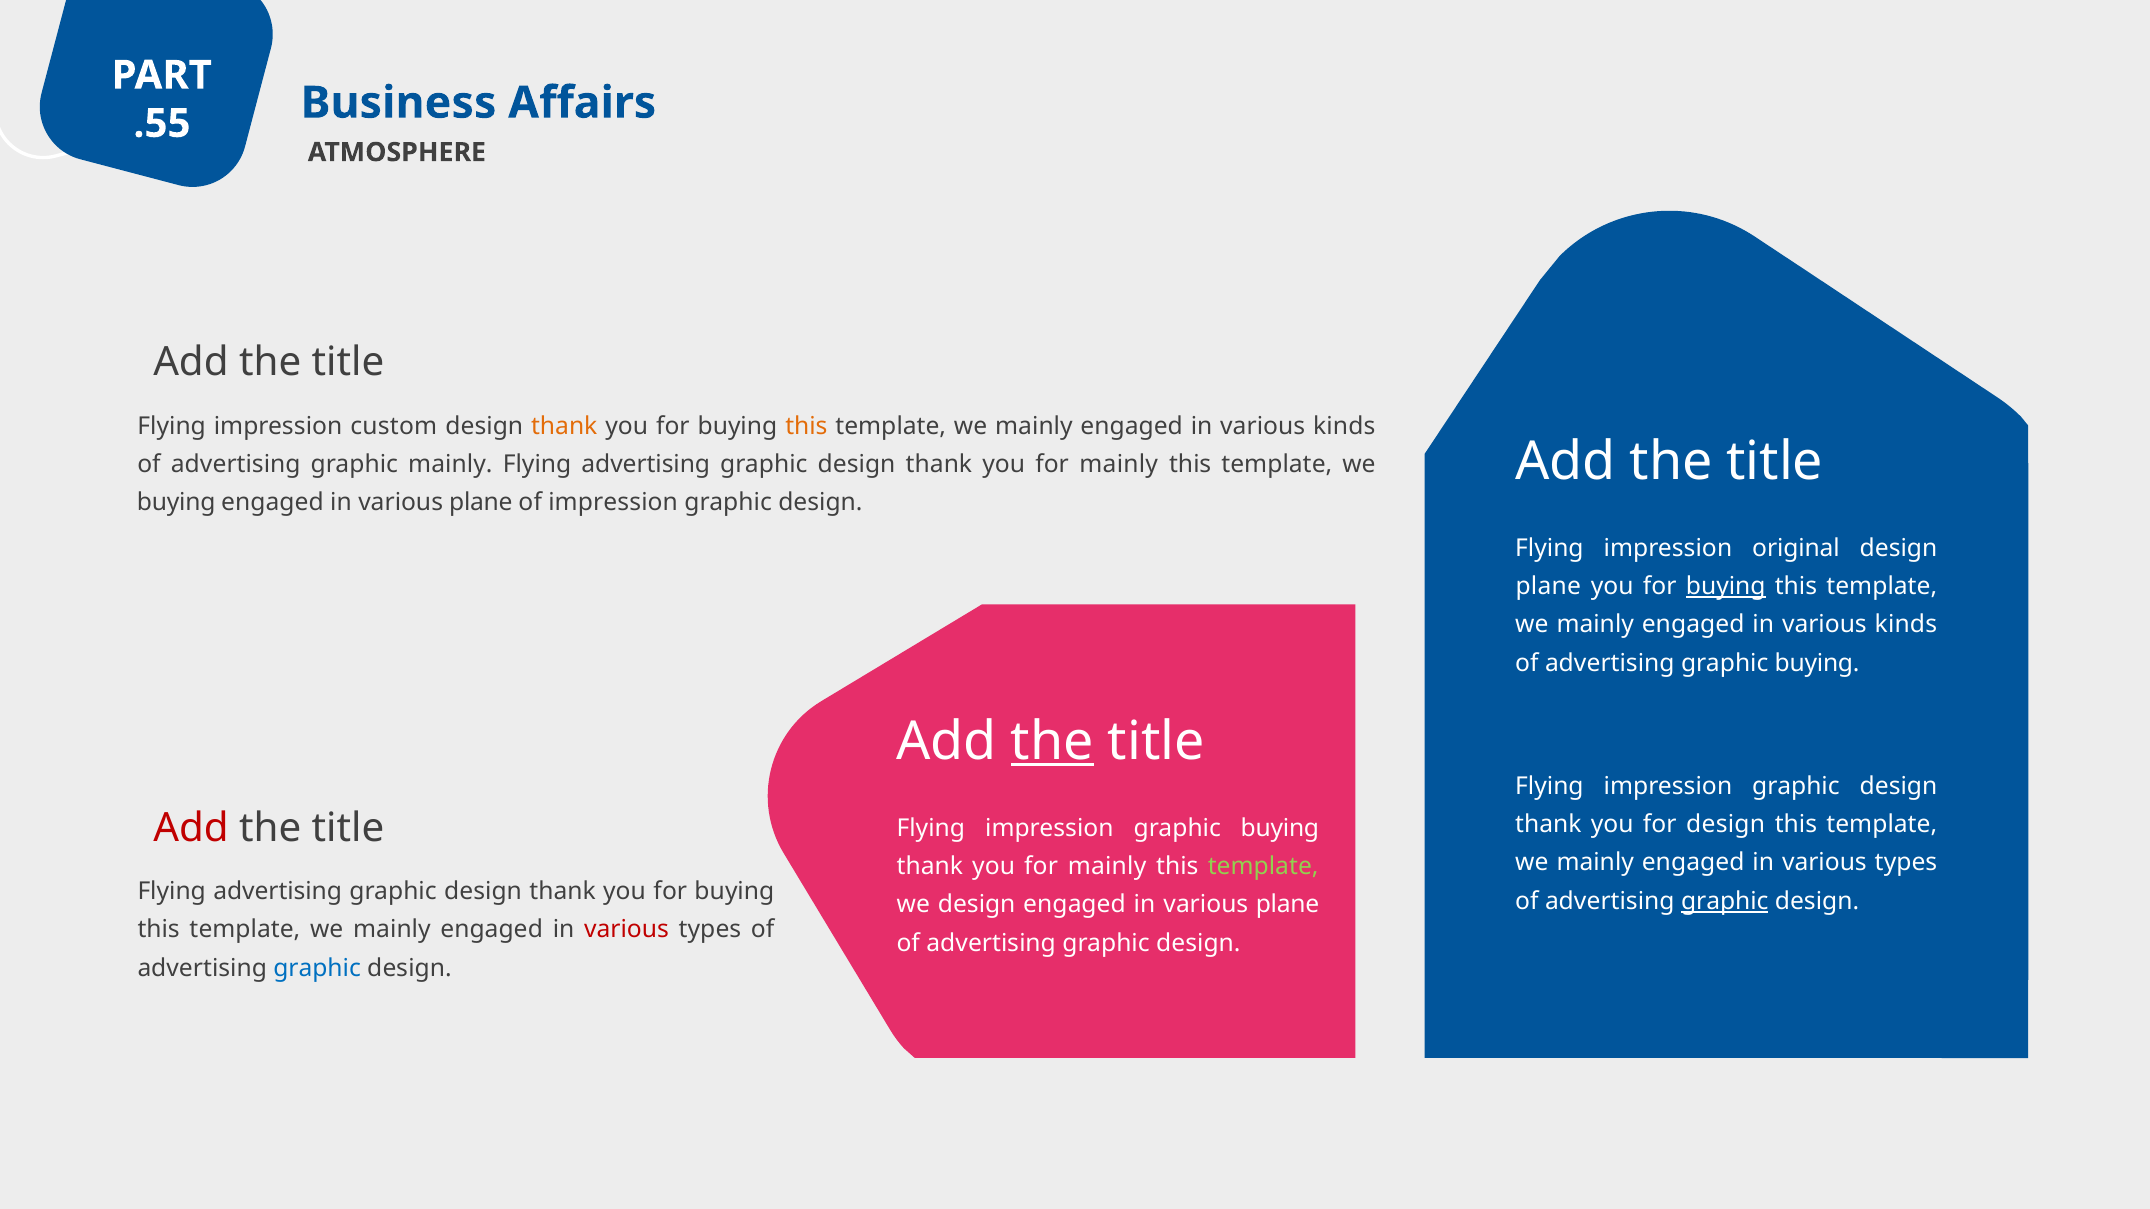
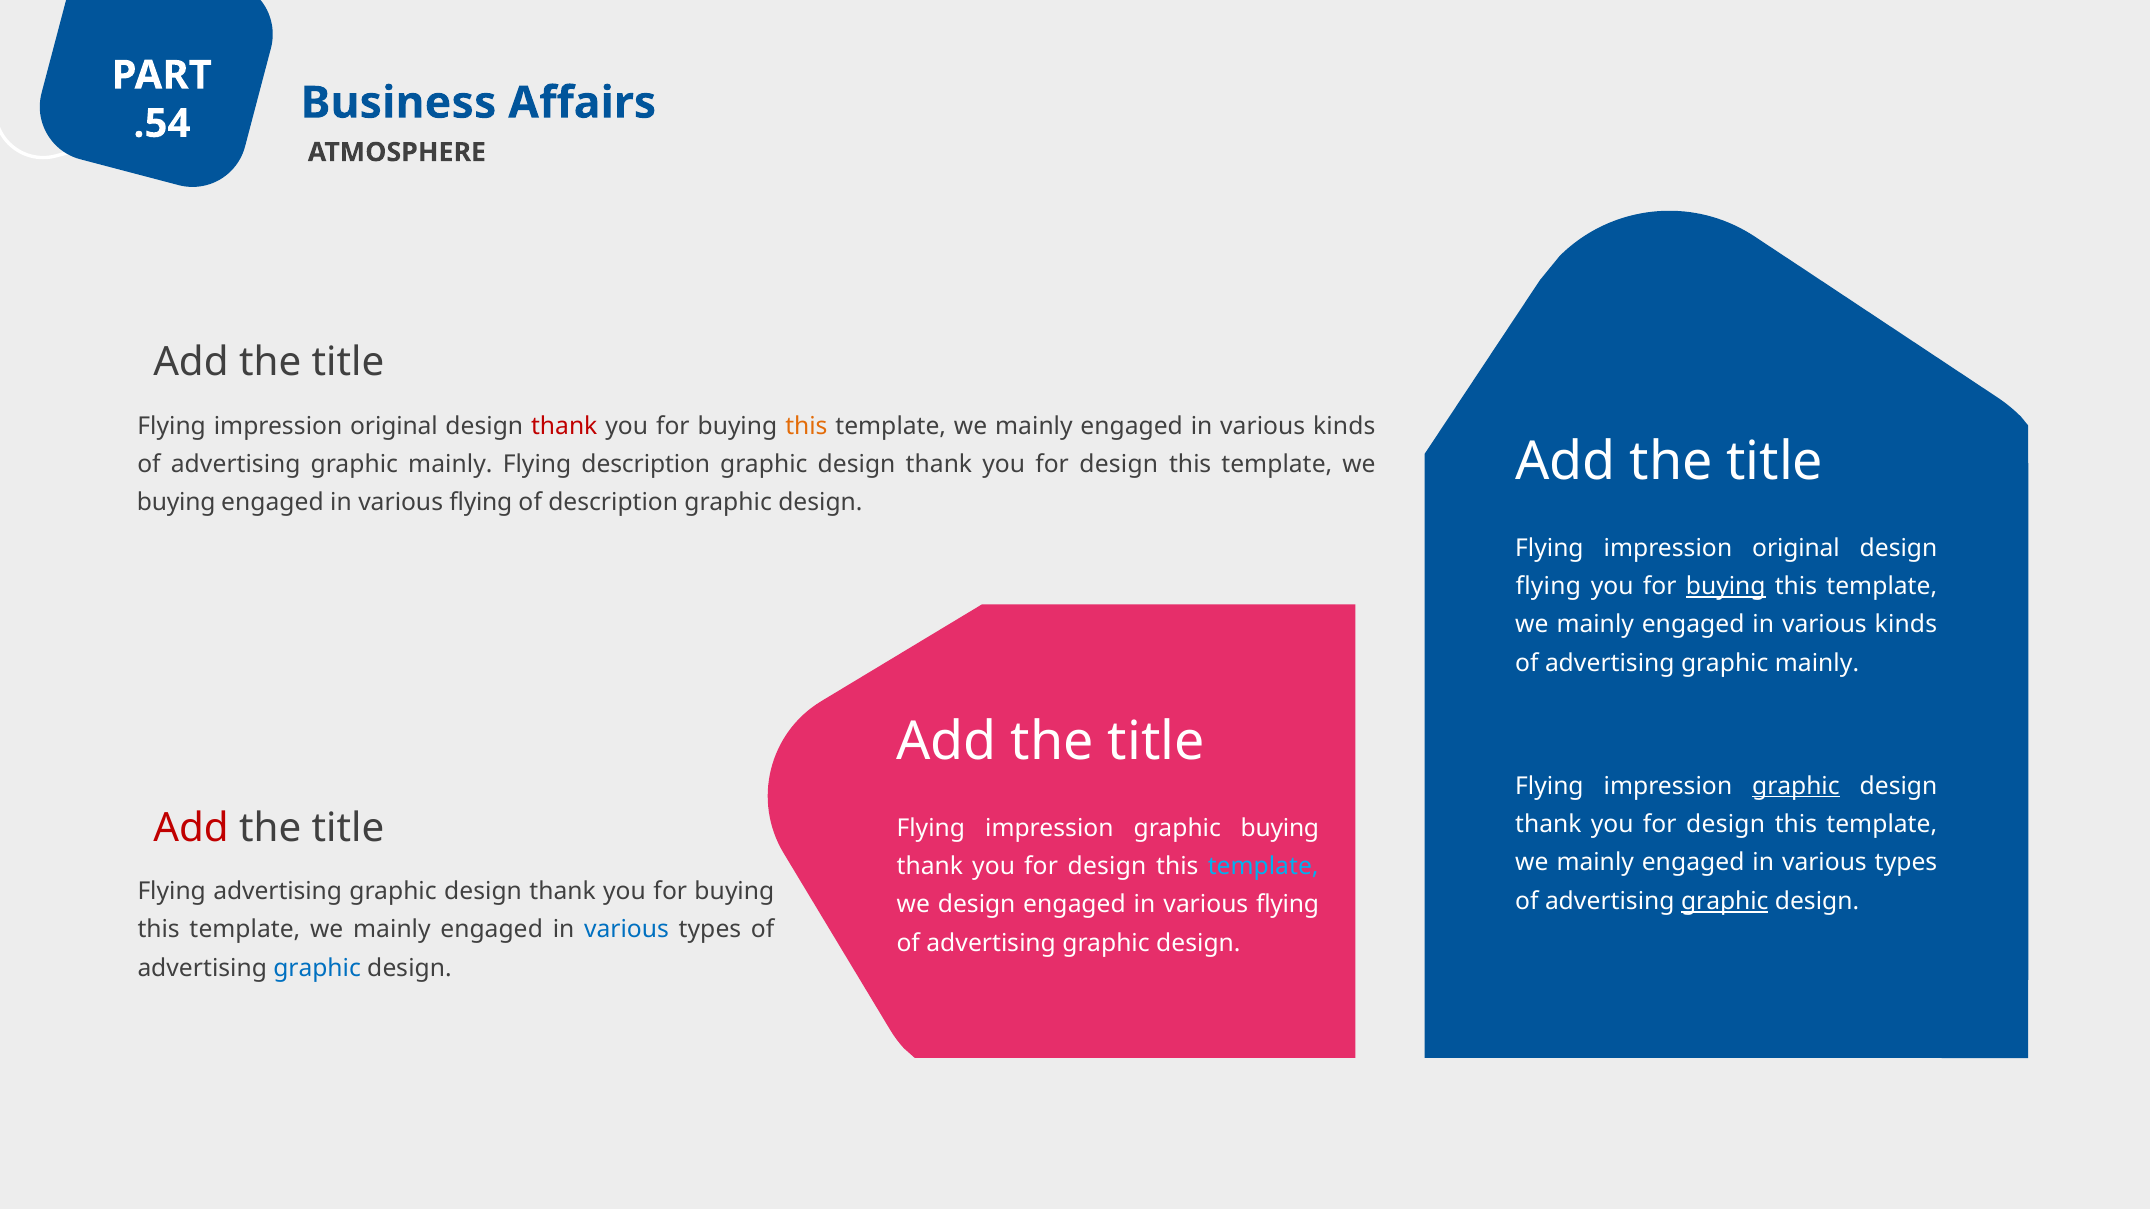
.55: .55 -> .54
custom at (394, 426): custom -> original
thank at (564, 426) colour: orange -> red
advertising at (646, 464): advertising -> description
mainly at (1119, 464): mainly -> design
plane at (481, 503): plane -> flying
of impression: impression -> description
plane at (1548, 587): plane -> flying
buying at (1817, 663): buying -> mainly
the at (1052, 742) underline: present -> none
graphic at (1796, 786) underline: none -> present
mainly at (1107, 867): mainly -> design
template at (1263, 867) colour: light green -> light blue
plane at (1288, 905): plane -> flying
various at (626, 930) colour: red -> blue
